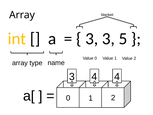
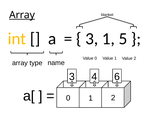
Array at (22, 15) underline: none -> present
3 at (108, 39): 3 -> 1
4 4: 4 -> 6
